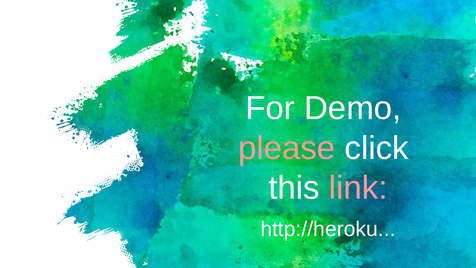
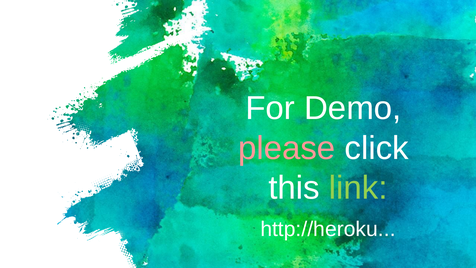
link colour: pink -> light green
